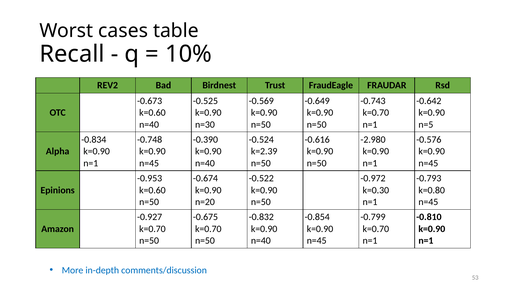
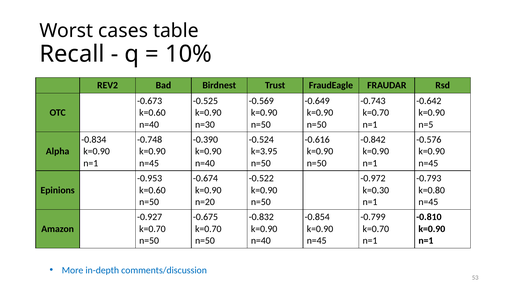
-2.980: -2.980 -> -0.842
k=2.39: k=2.39 -> k=3.95
